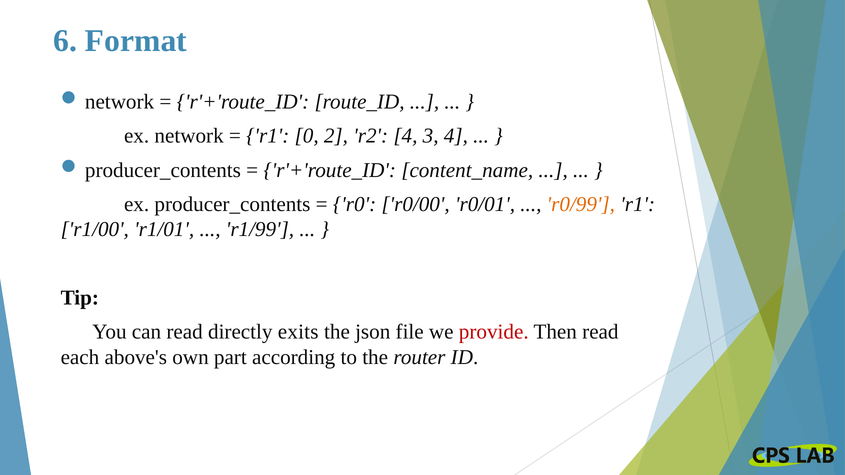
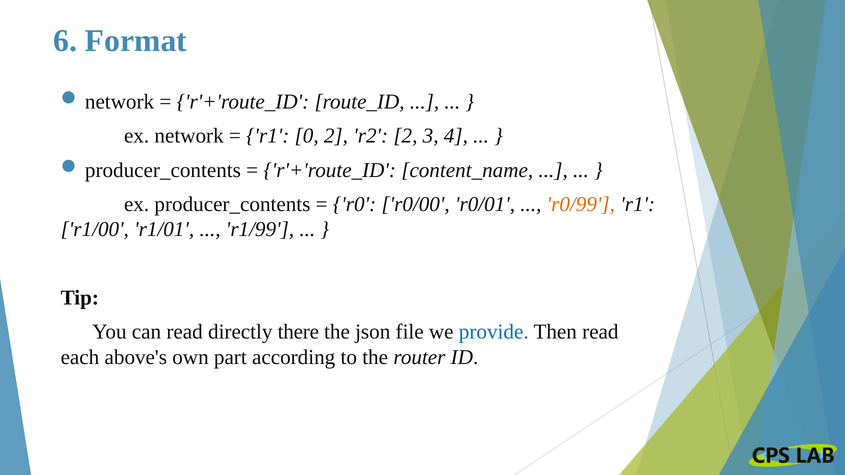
r2 4: 4 -> 2
exits: exits -> there
provide colour: red -> blue
